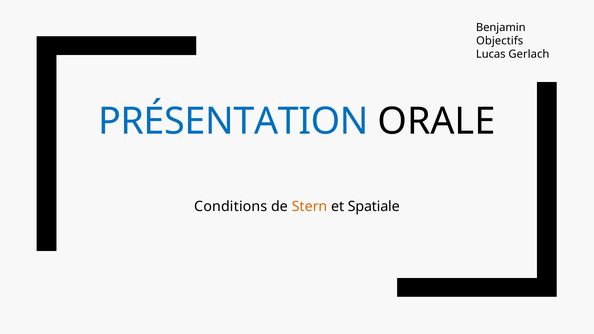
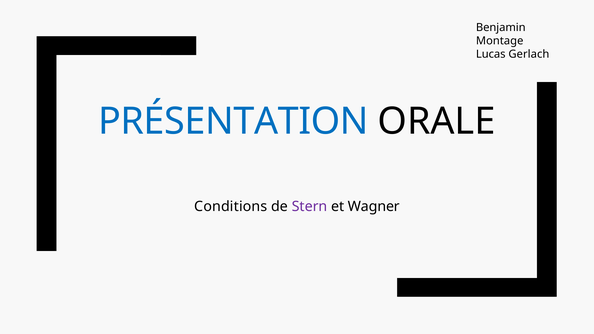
Objectifs: Objectifs -> Montage
Stern colour: orange -> purple
Spatiale: Spatiale -> Wagner
